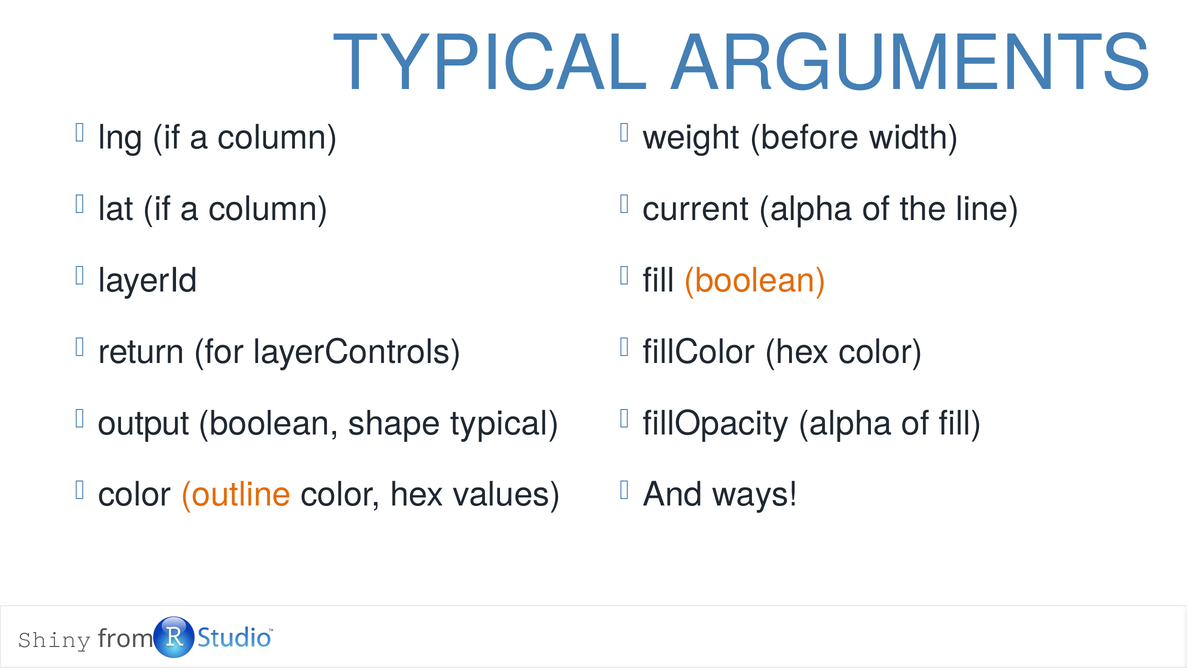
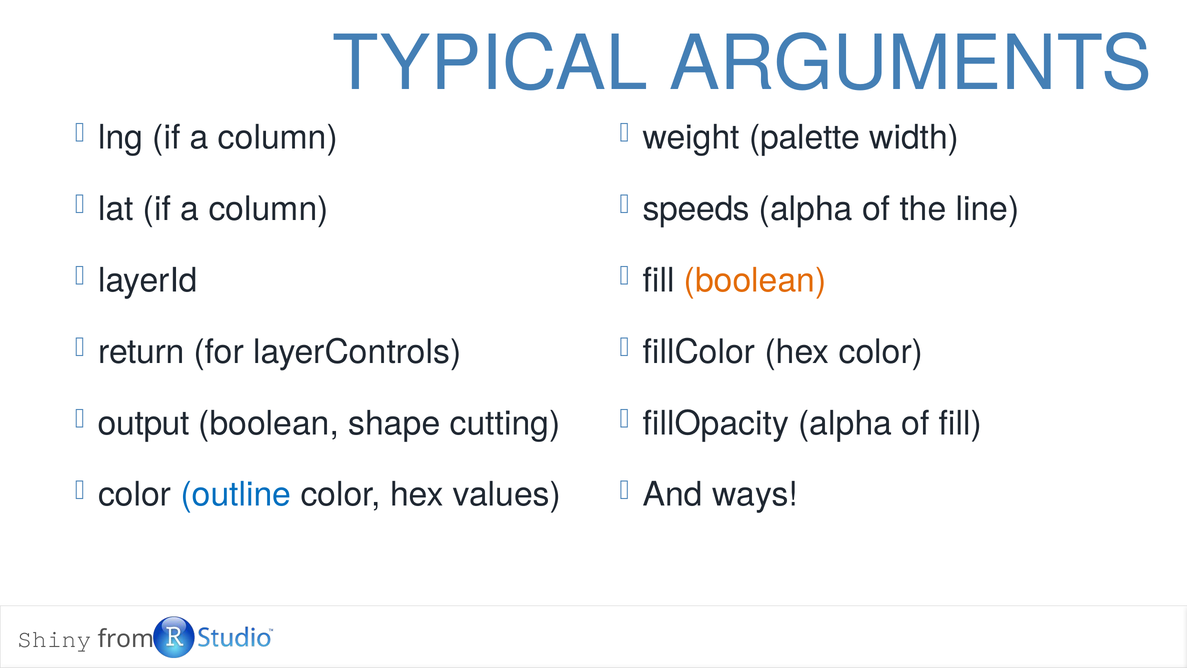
before: before -> palette
current: current -> speeds
shape typical: typical -> cutting
outline colour: orange -> blue
